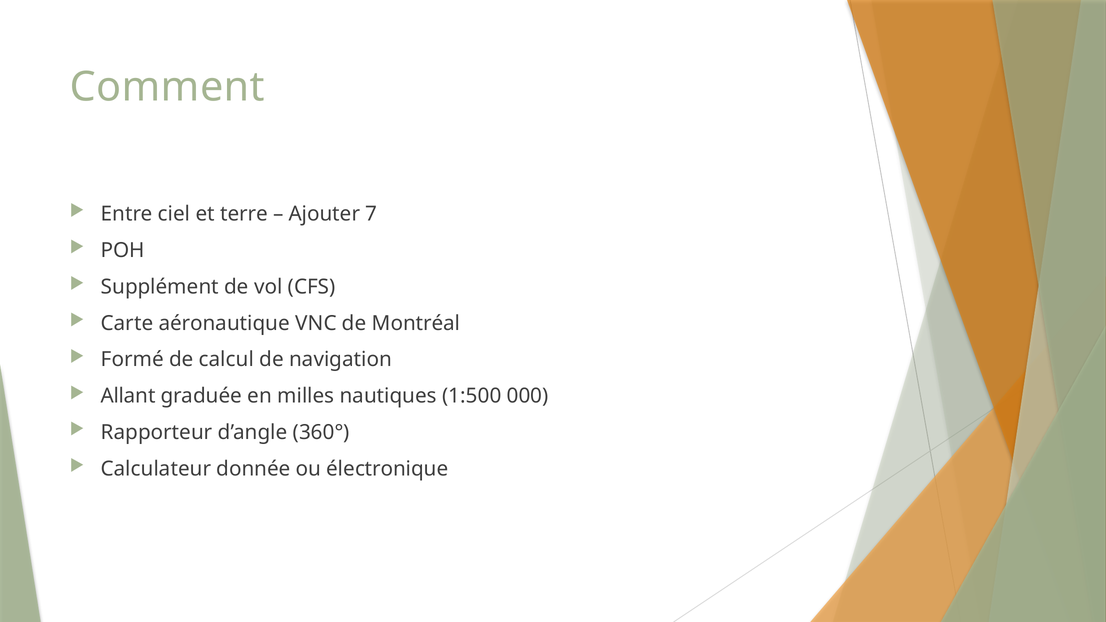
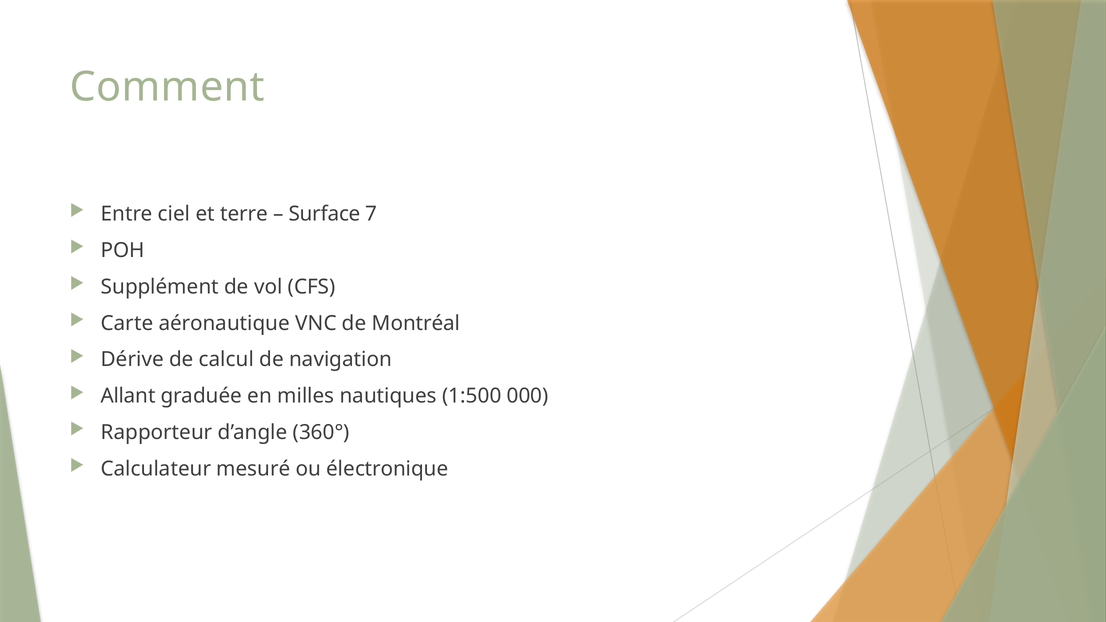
Ajouter: Ajouter -> Surface
Formé: Formé -> Dérive
donnée: donnée -> mesuré
